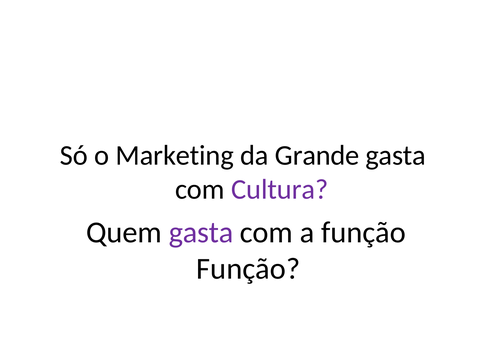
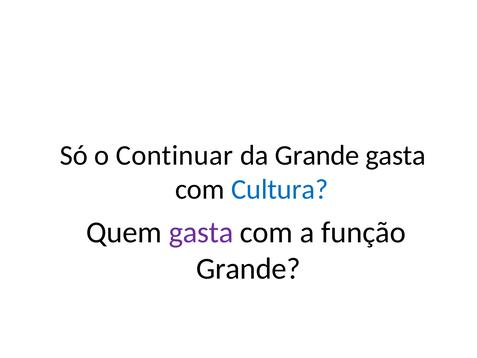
Marketing: Marketing -> Continuar
Cultura colour: purple -> blue
Função at (248, 269): Função -> Grande
